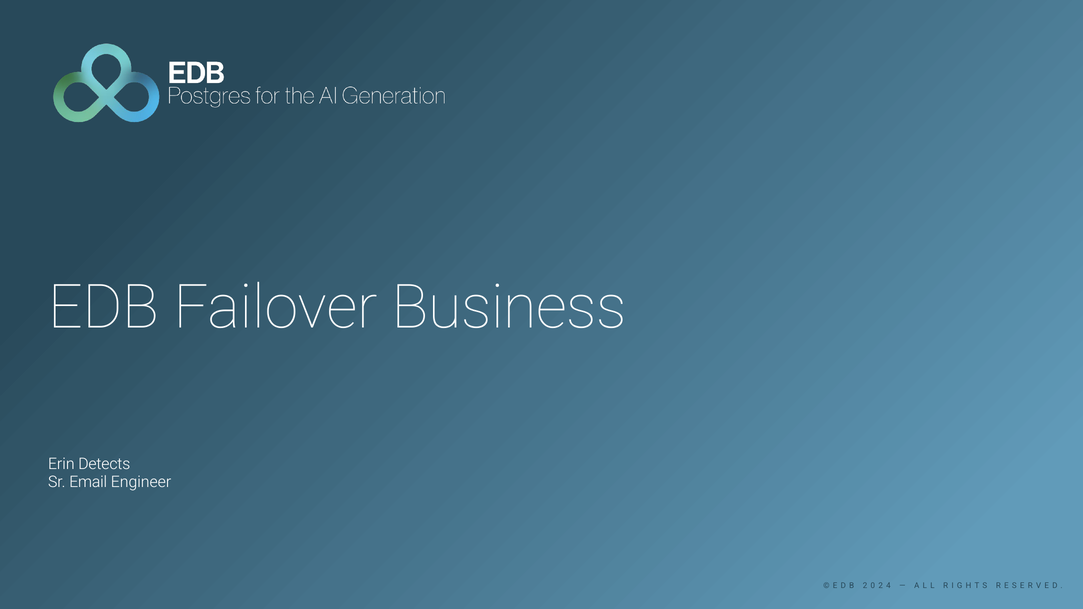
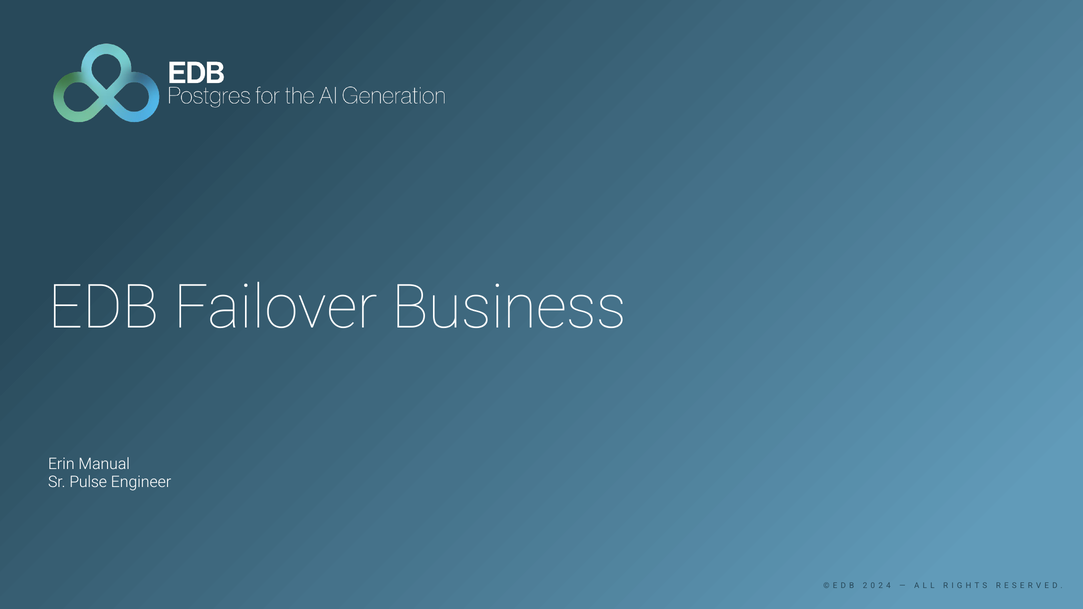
Detects: Detects -> Manual
Email: Email -> Pulse
